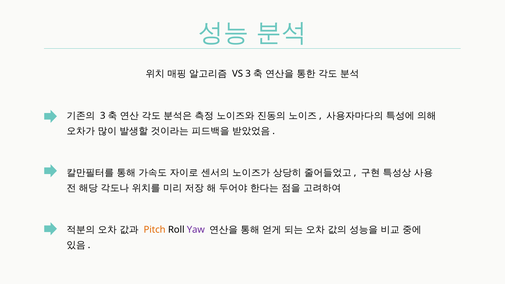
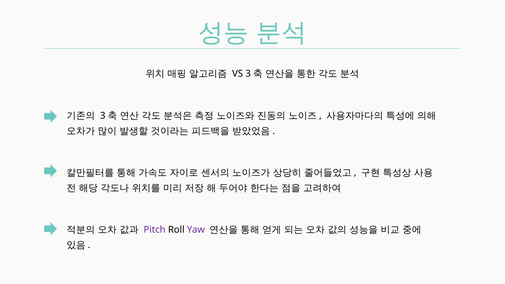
Pitch colour: orange -> purple
